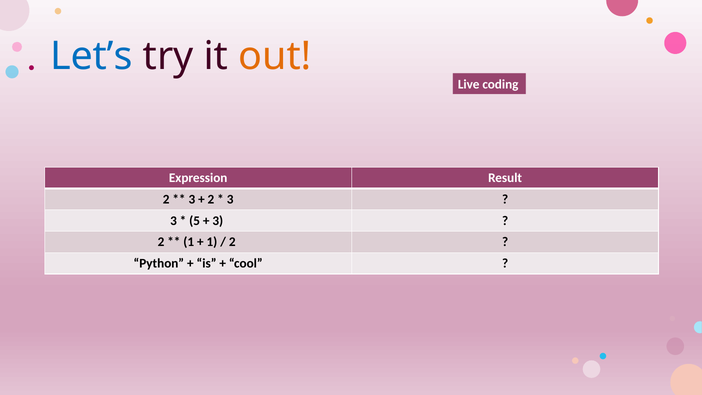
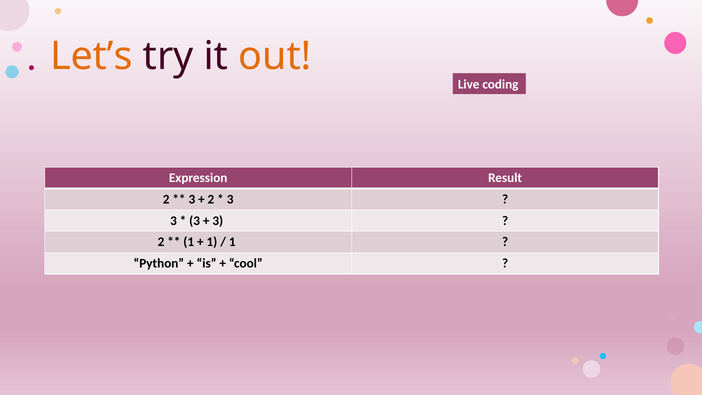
Let’s colour: blue -> orange
5 at (195, 221): 5 -> 3
2 at (232, 242): 2 -> 1
